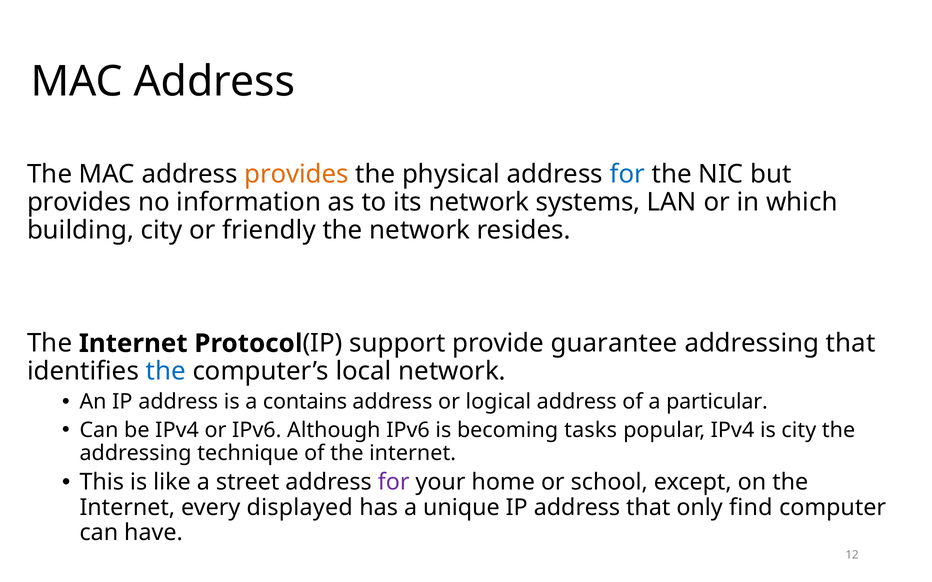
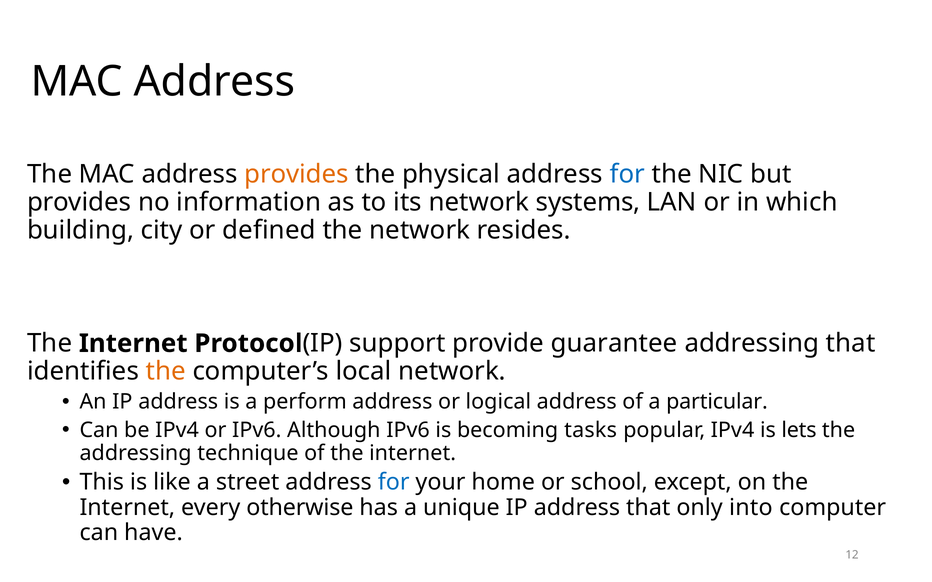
friendly: friendly -> defined
the at (166, 372) colour: blue -> orange
contains: contains -> perform
is city: city -> lets
for at (394, 483) colour: purple -> blue
displayed: displayed -> otherwise
find: find -> into
